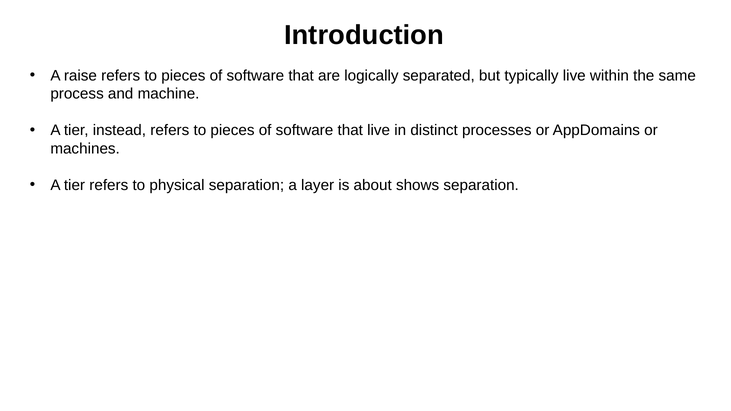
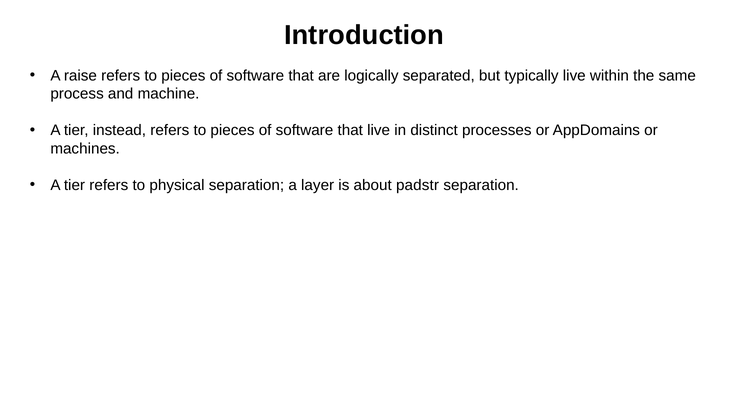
shows: shows -> padstr
